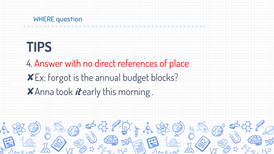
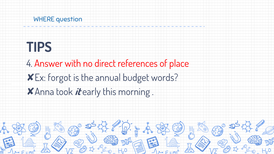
blocks: blocks -> words
